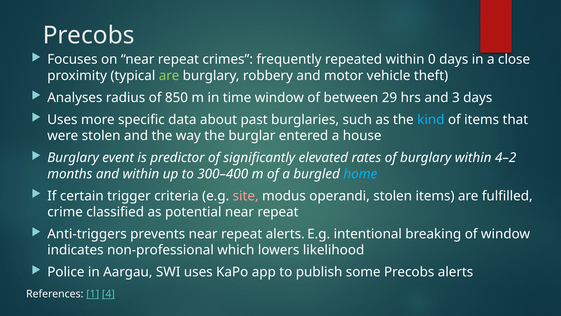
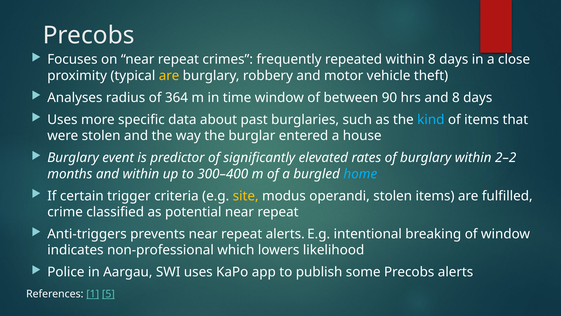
within 0: 0 -> 8
are at (169, 76) colour: light green -> yellow
850: 850 -> 364
29: 29 -> 90
and 3: 3 -> 8
4–2: 4–2 -> 2–2
site colour: pink -> yellow
4: 4 -> 5
